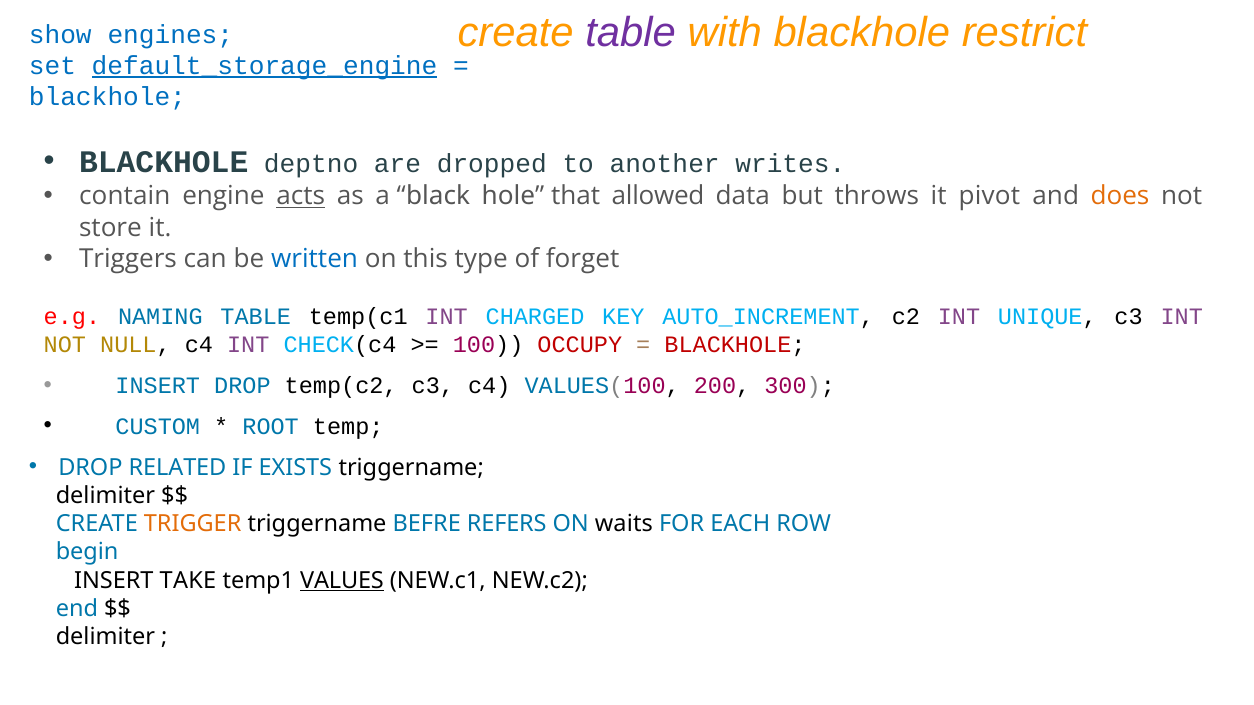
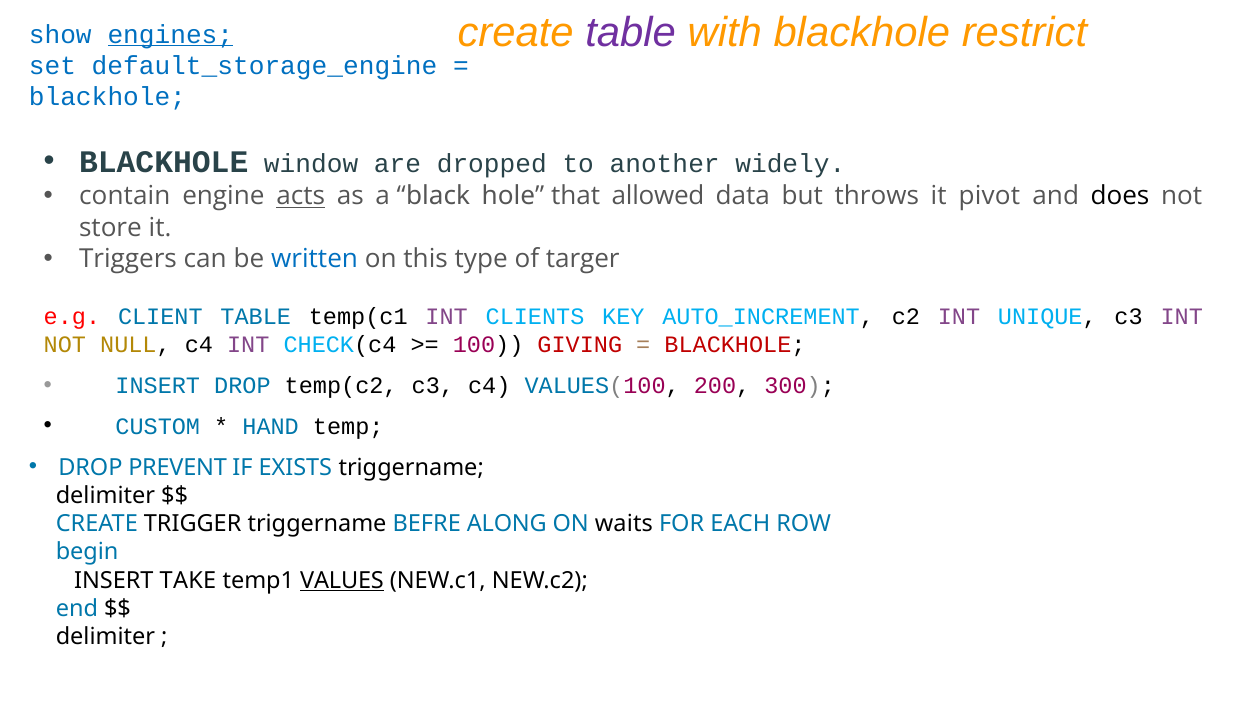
engines underline: none -> present
default_storage_engine underline: present -> none
deptno: deptno -> window
writes: writes -> widely
does colour: orange -> black
forget: forget -> targer
NAMING: NAMING -> CLIENT
CHARGED: CHARGED -> CLIENTS
OCCUPY: OCCUPY -> GIVING
ROOT: ROOT -> HAND
RELATED: RELATED -> PREVENT
TRIGGER colour: orange -> black
REFERS: REFERS -> ALONG
